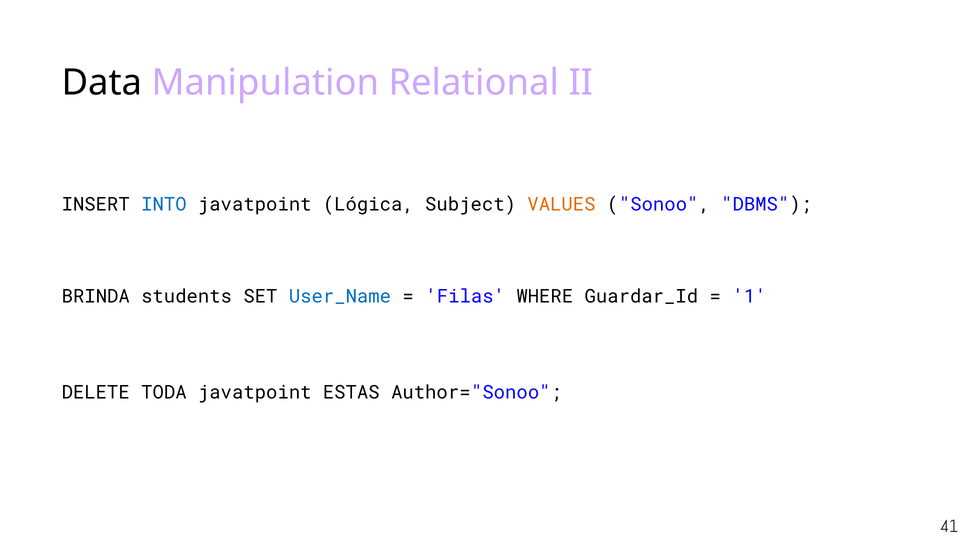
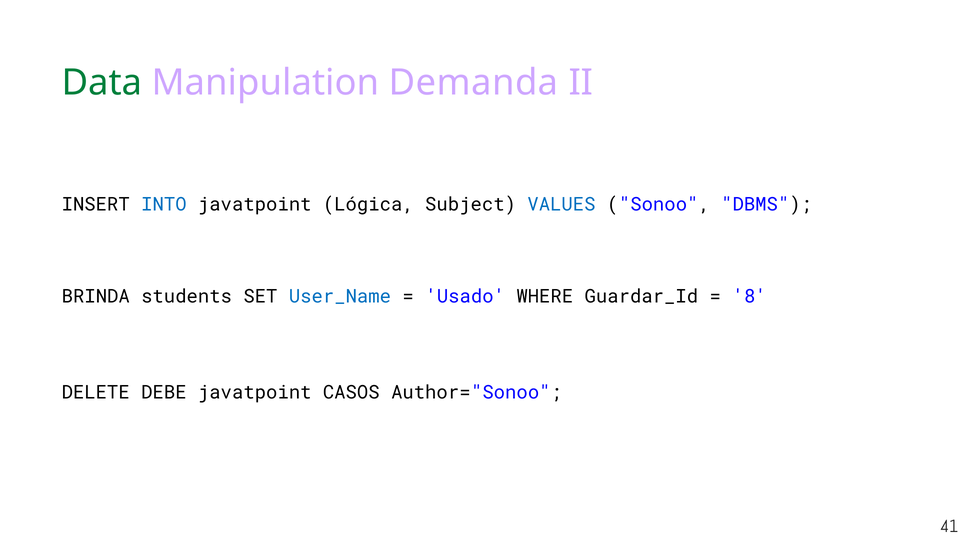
Data colour: black -> green
Relational: Relational -> Demanda
VALUES colour: orange -> blue
Filas: Filas -> Usado
1: 1 -> 8
TODA: TODA -> DEBE
ESTAS: ESTAS -> CASOS
